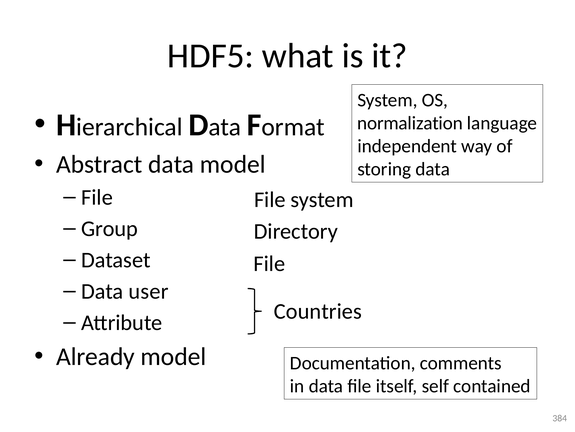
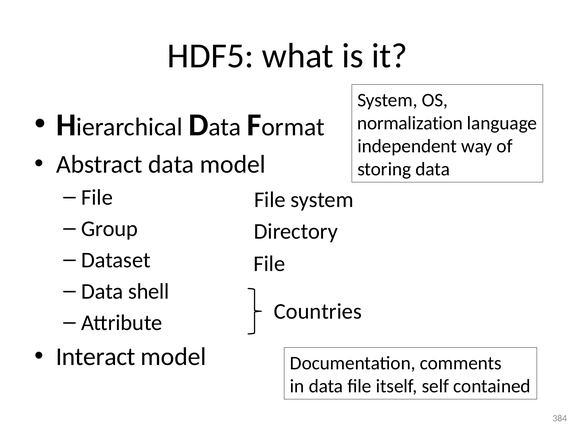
user: user -> shell
Already: Already -> Interact
